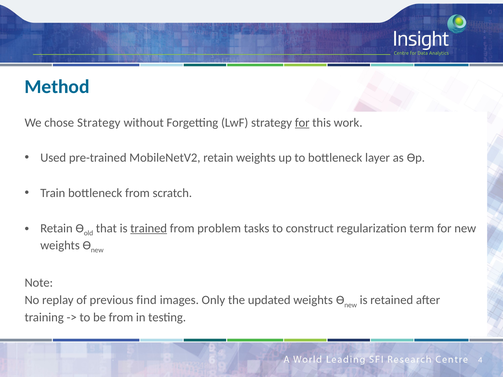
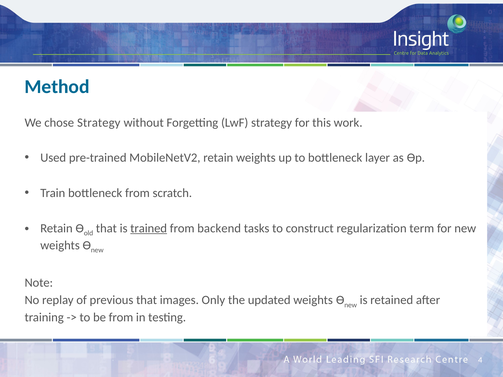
for at (302, 123) underline: present -> none
problem: problem -> backend
previous find: find -> that
